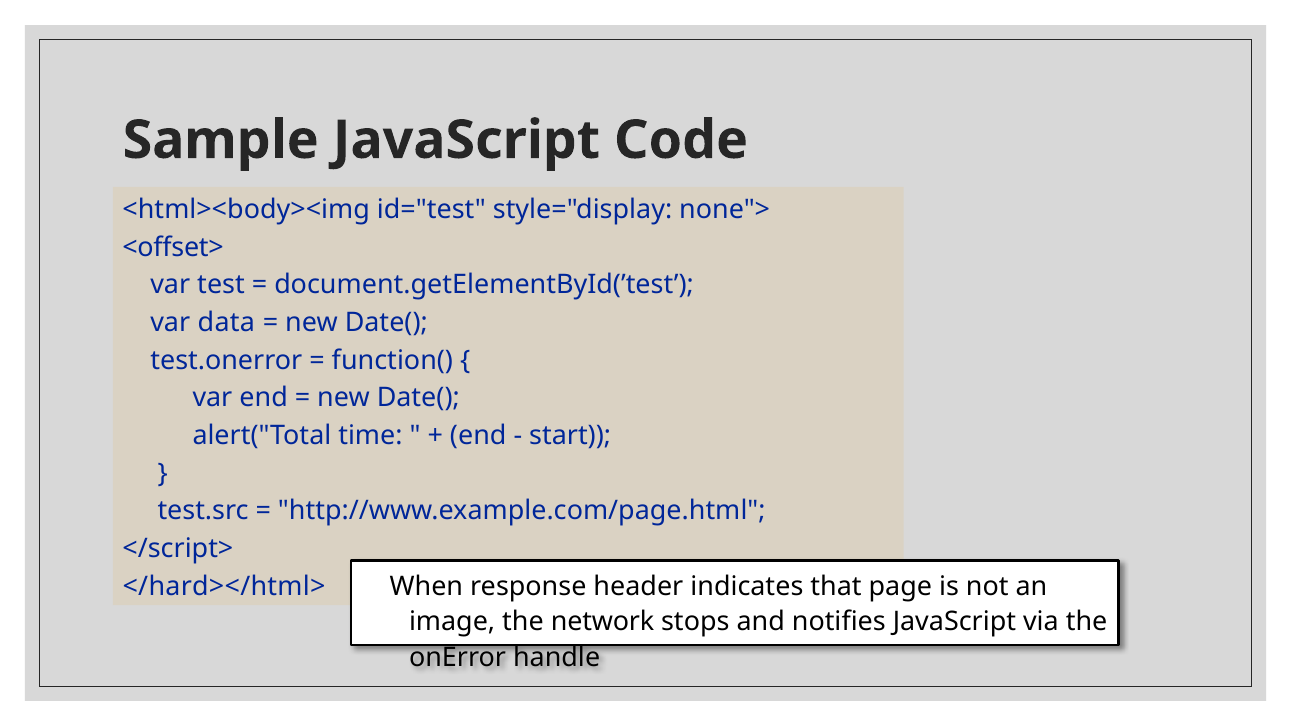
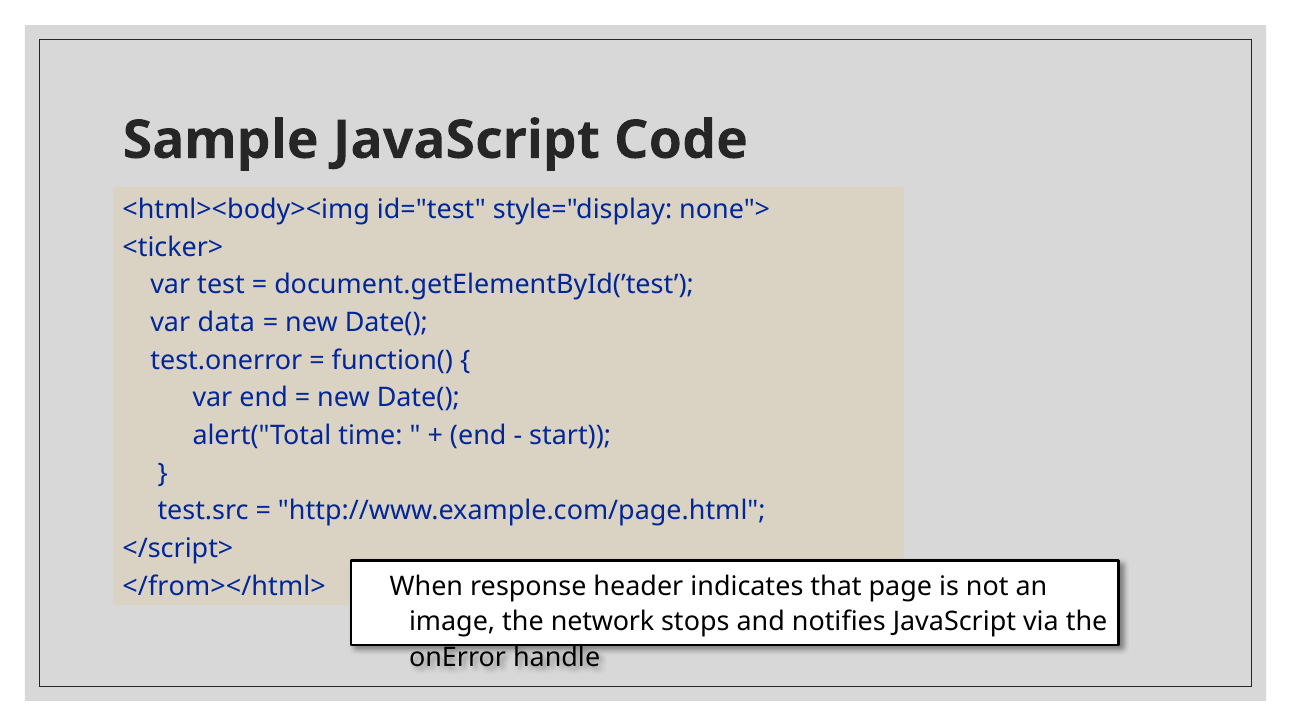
<offset>: <offset> -> <ticker>
</hard></html>: </hard></html> -> </from></html>
